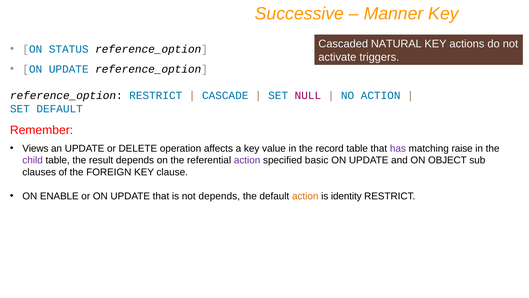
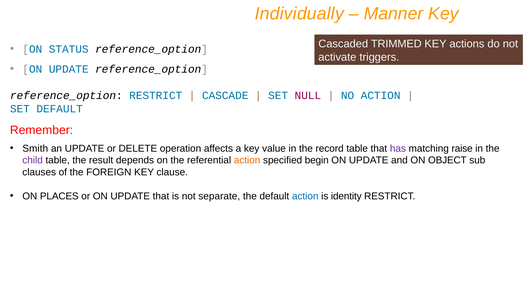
Successive: Successive -> Individually
NATURAL: NATURAL -> TRIMMED
Views: Views -> Smith
action at (247, 160) colour: purple -> orange
basic: basic -> begin
ENABLE: ENABLE -> PLACES
not depends: depends -> separate
action at (305, 196) colour: orange -> blue
